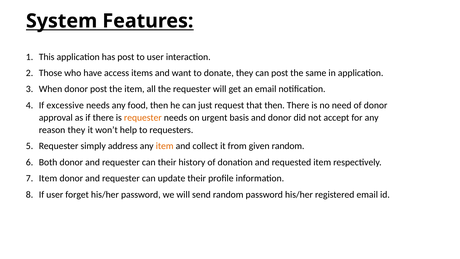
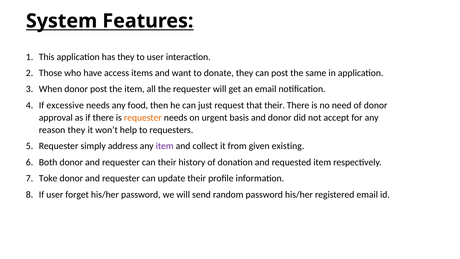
has post: post -> they
that then: then -> their
item at (165, 146) colour: orange -> purple
given random: random -> existing
Item at (48, 178): Item -> Toke
